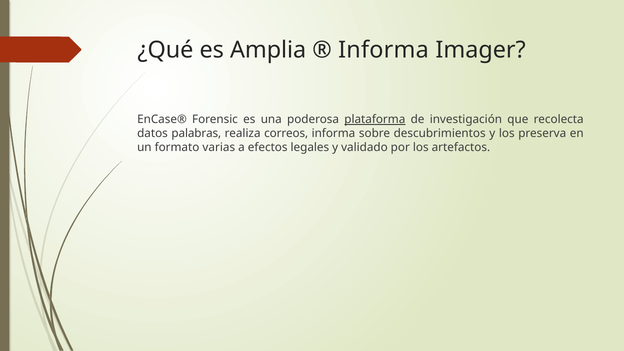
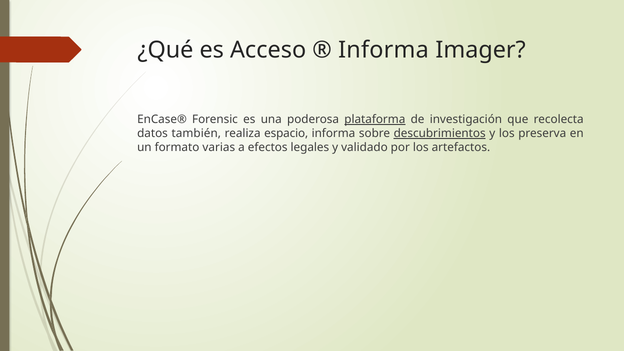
Amplia: Amplia -> Acceso
palabras: palabras -> también
correos: correos -> espacio
descubrimientos underline: none -> present
